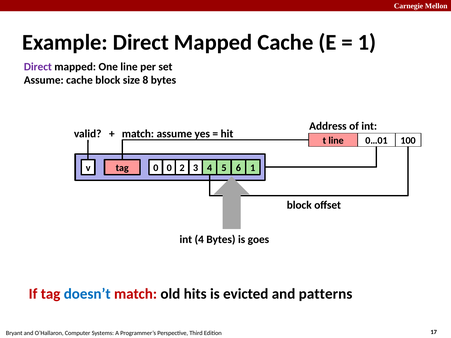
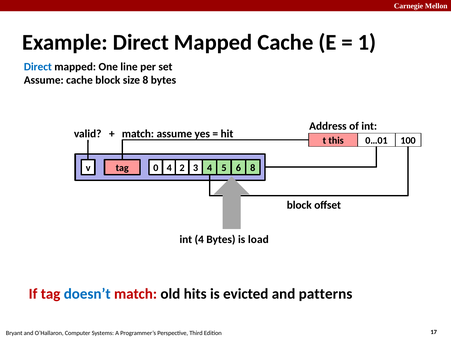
Direct at (38, 67) colour: purple -> blue
t line: line -> this
0 0: 0 -> 4
2 1: 1 -> 8
goes: goes -> load
